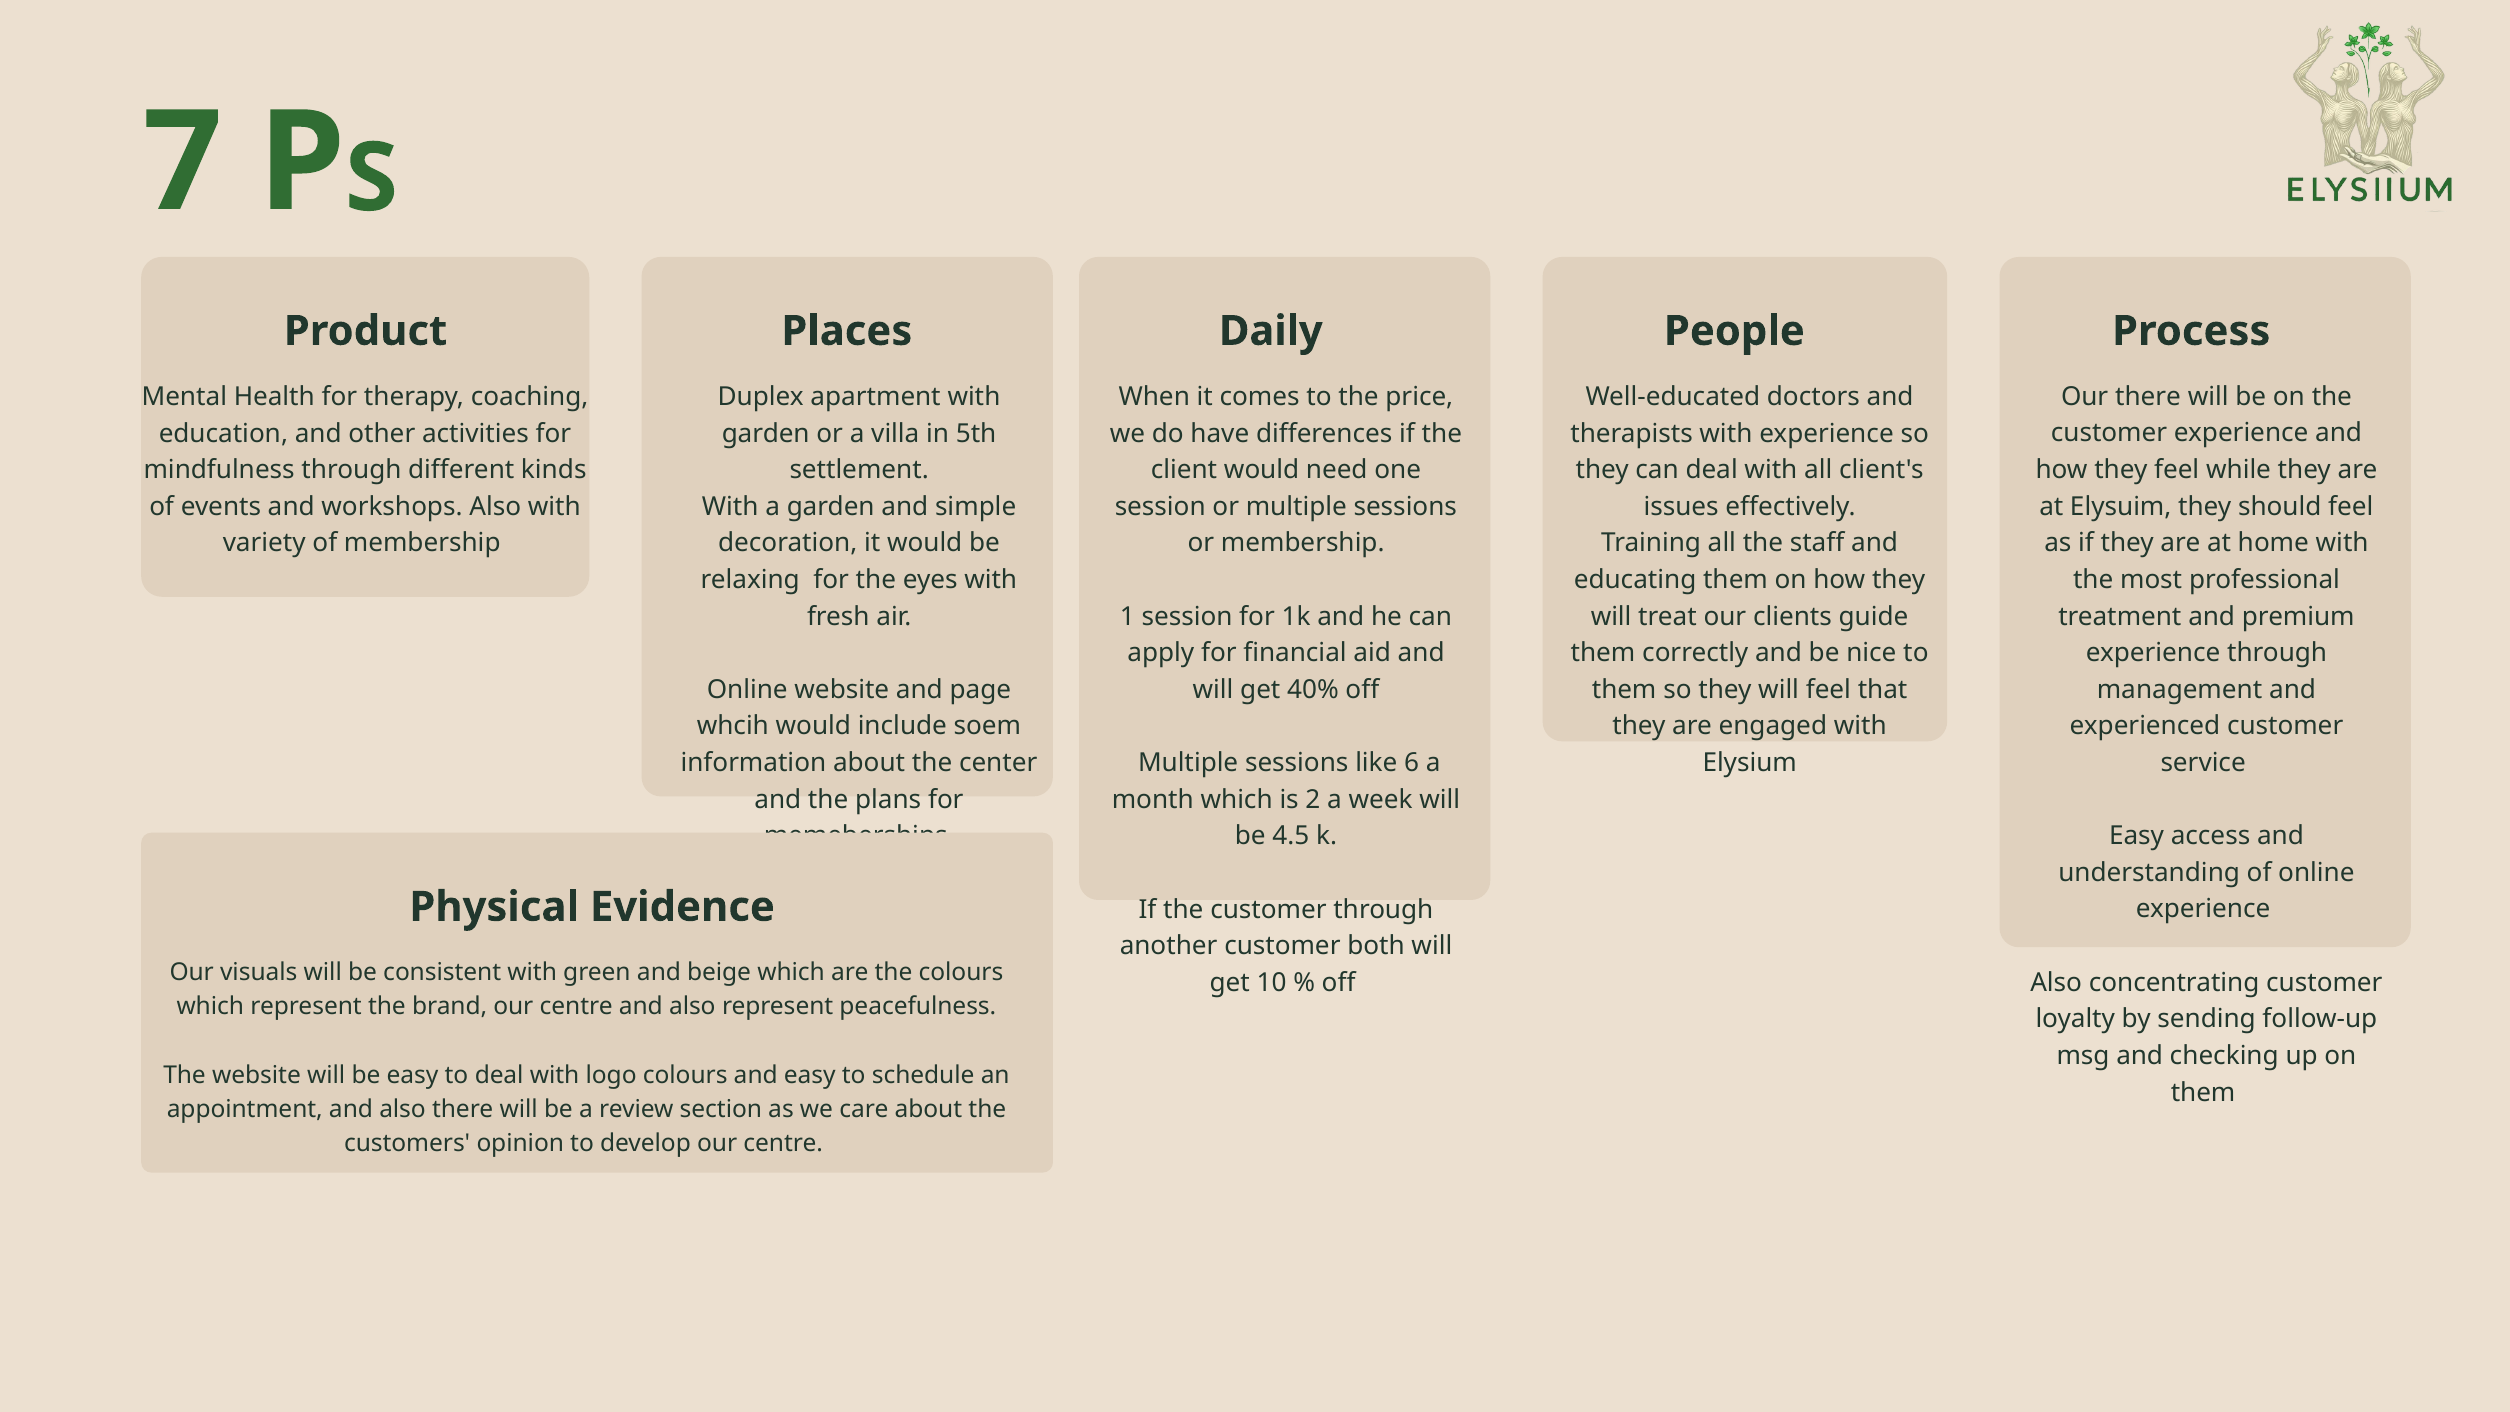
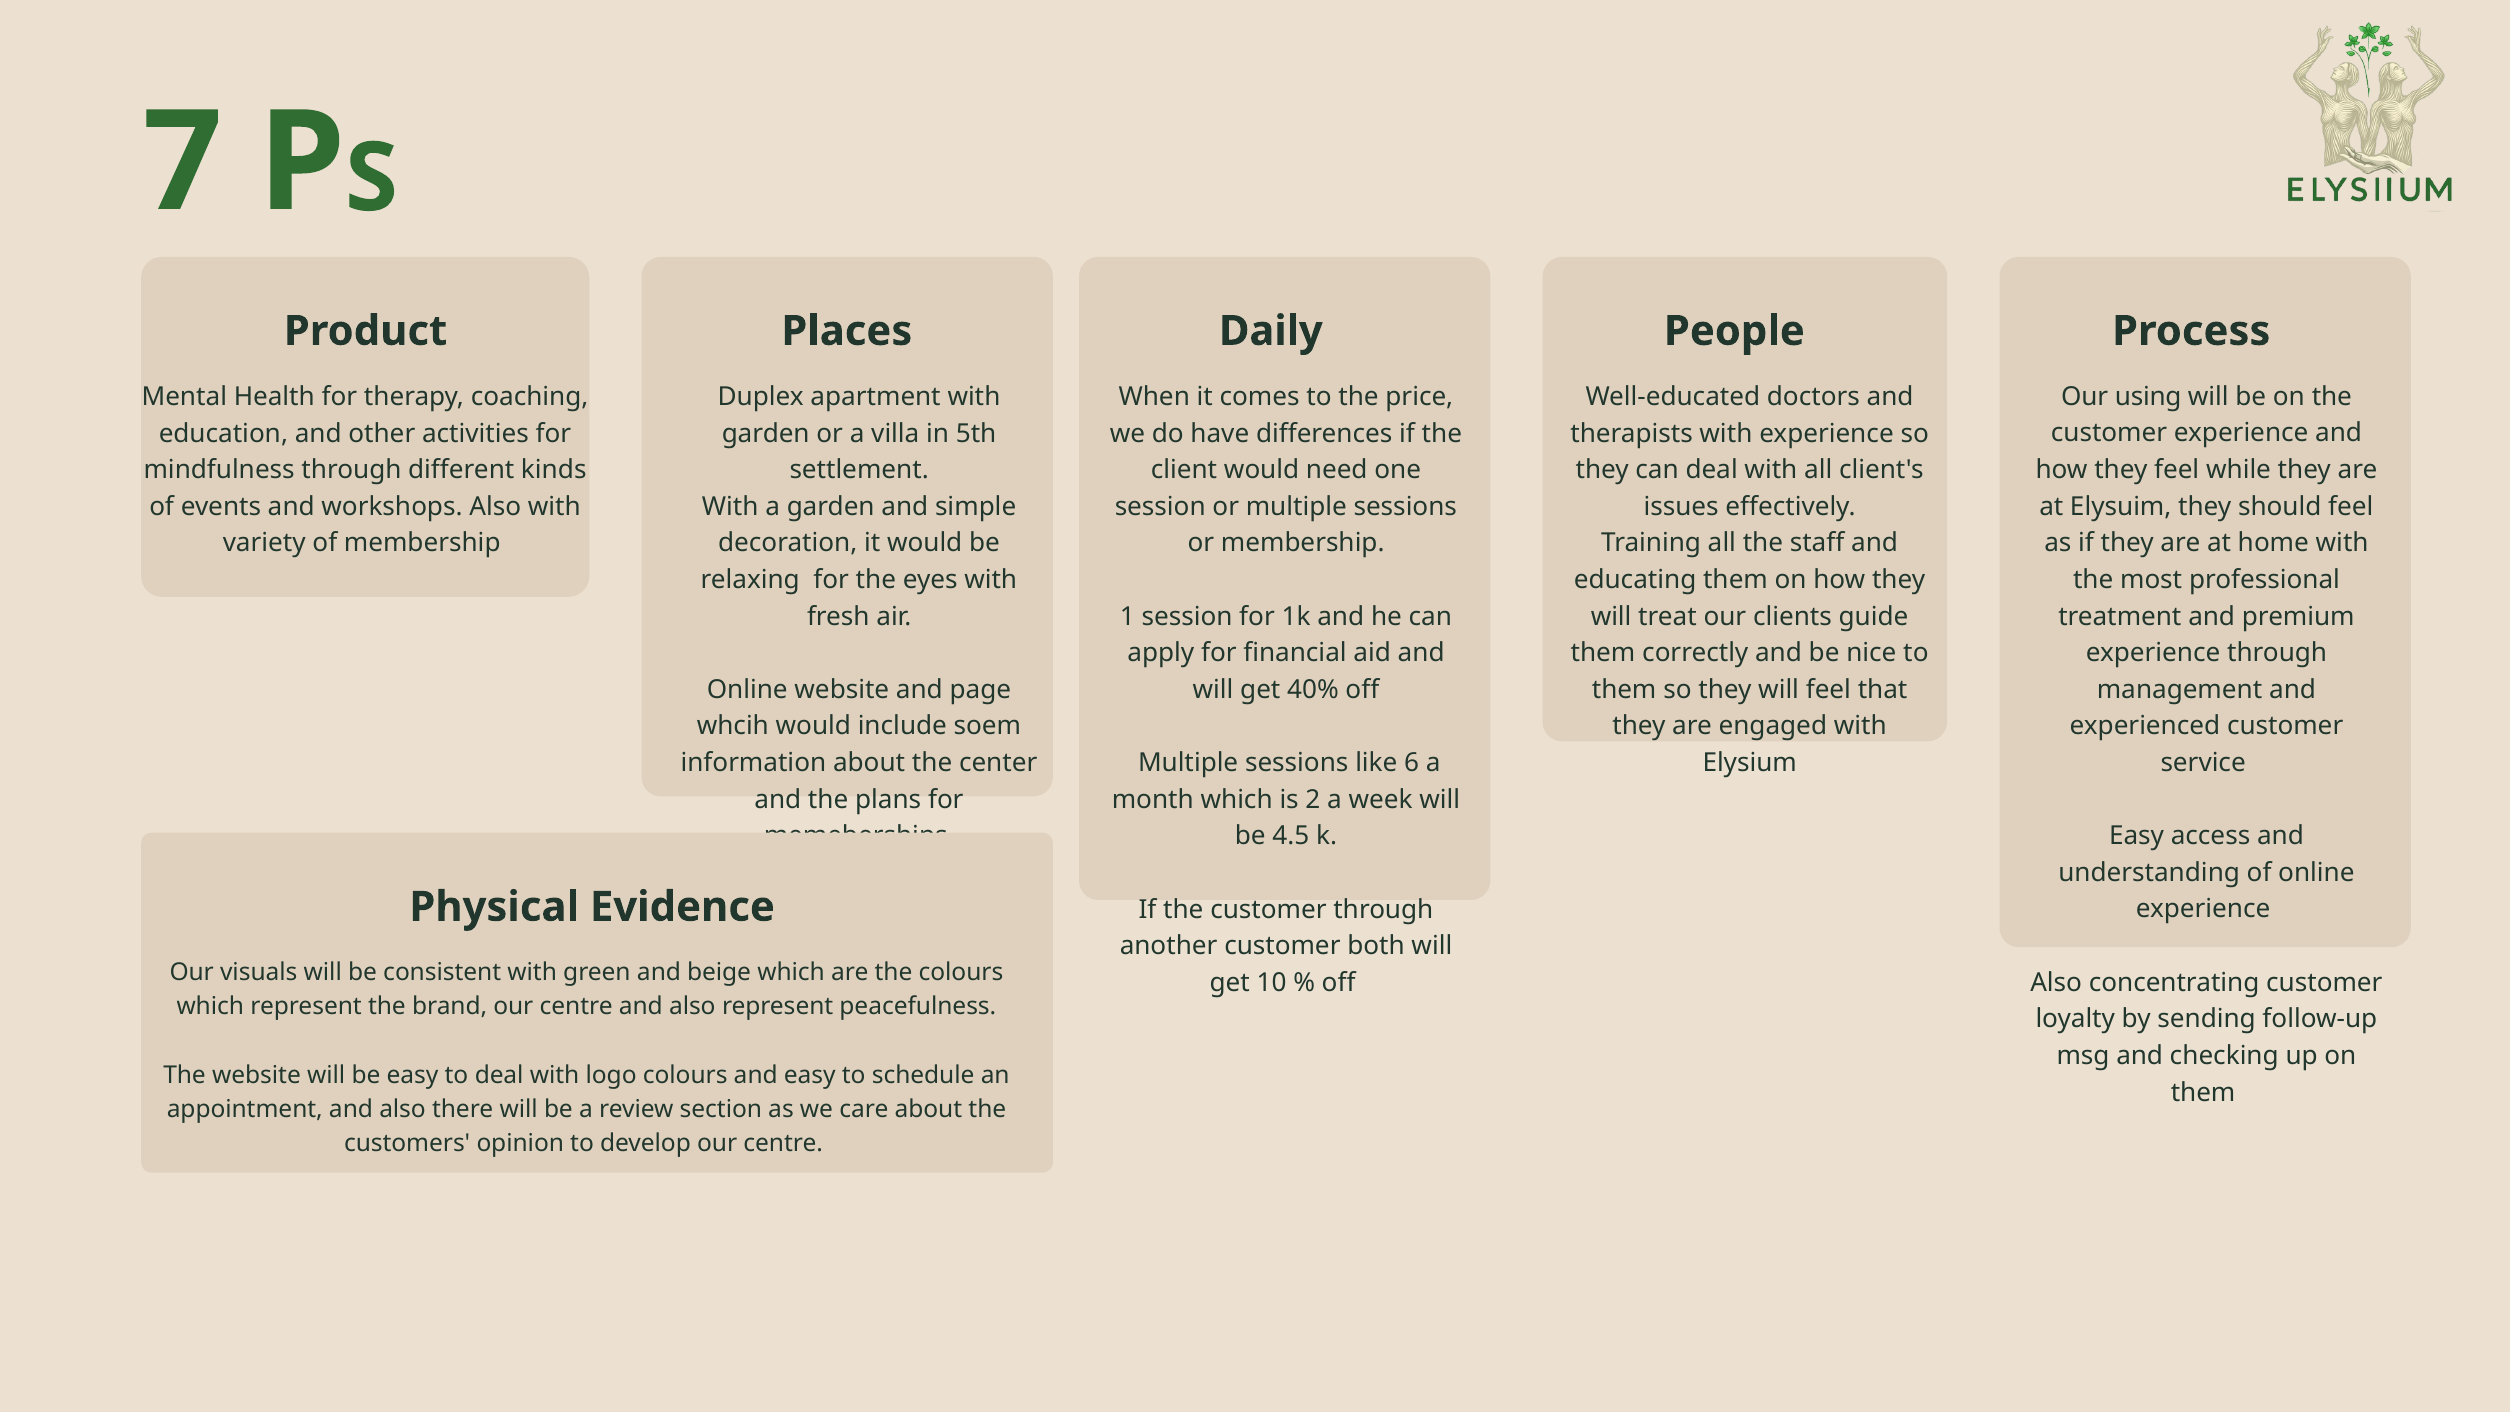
Our there: there -> using
